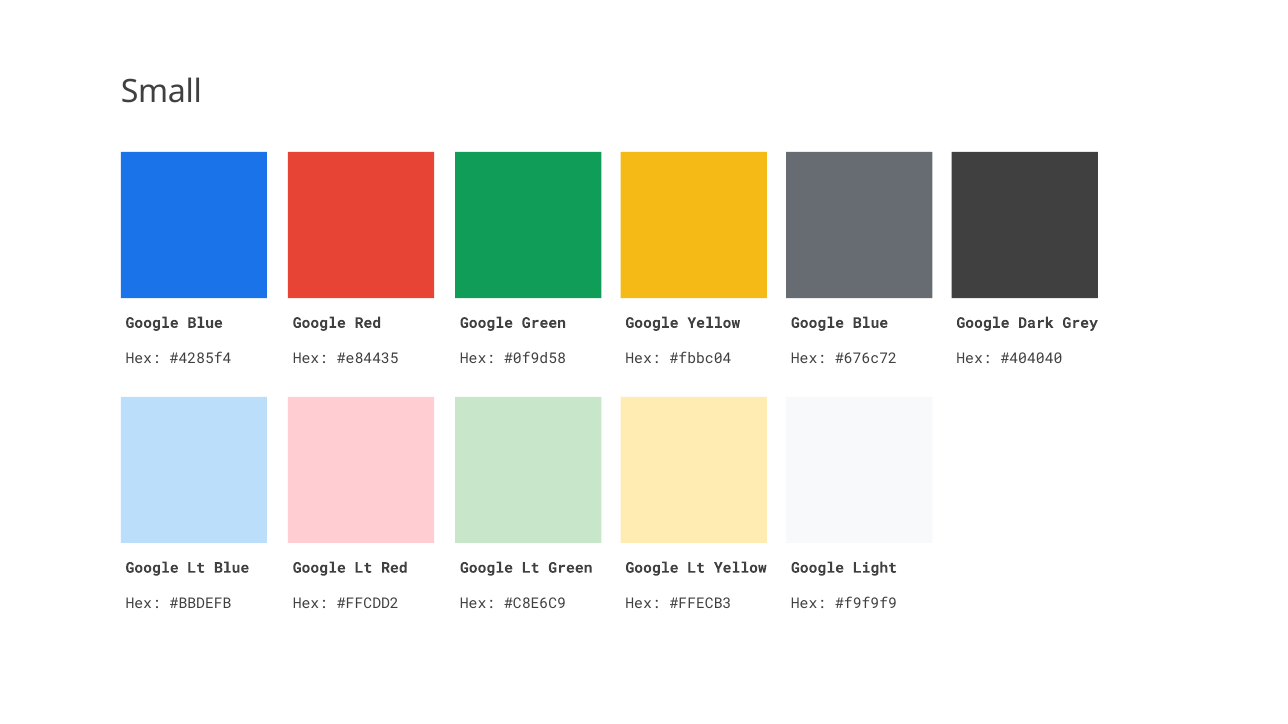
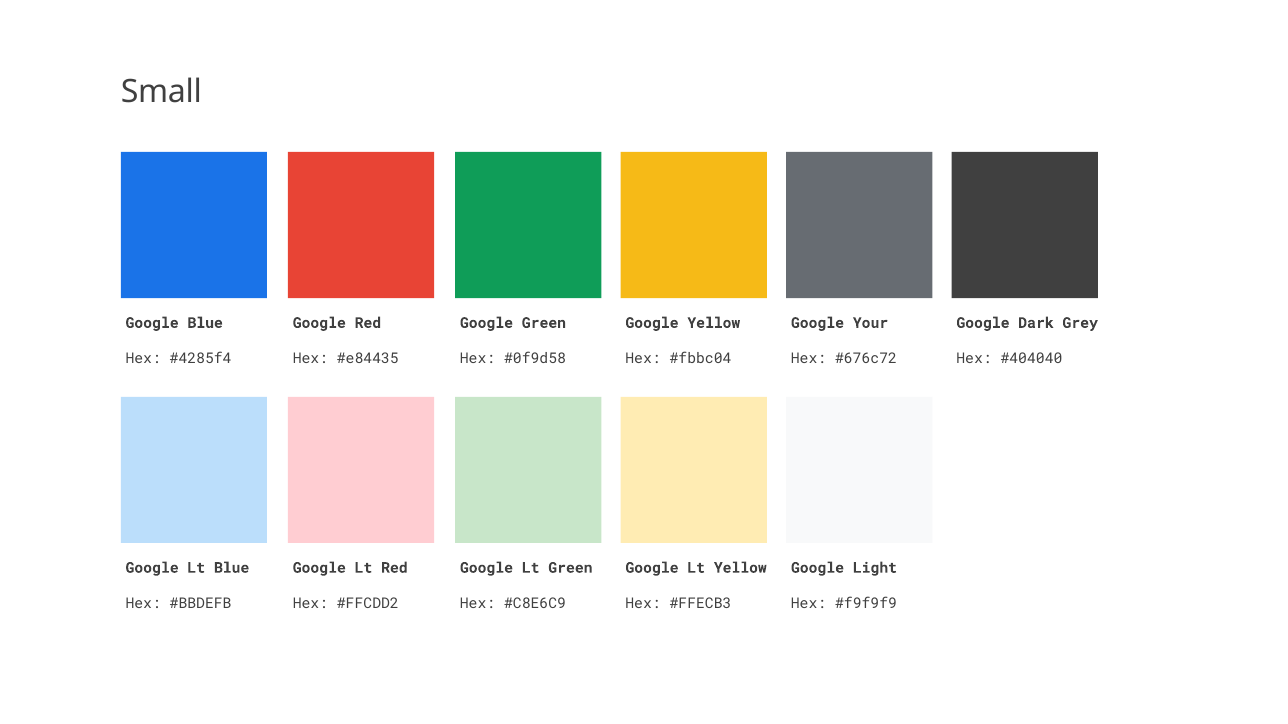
Blue at (870, 323): Blue -> Your
